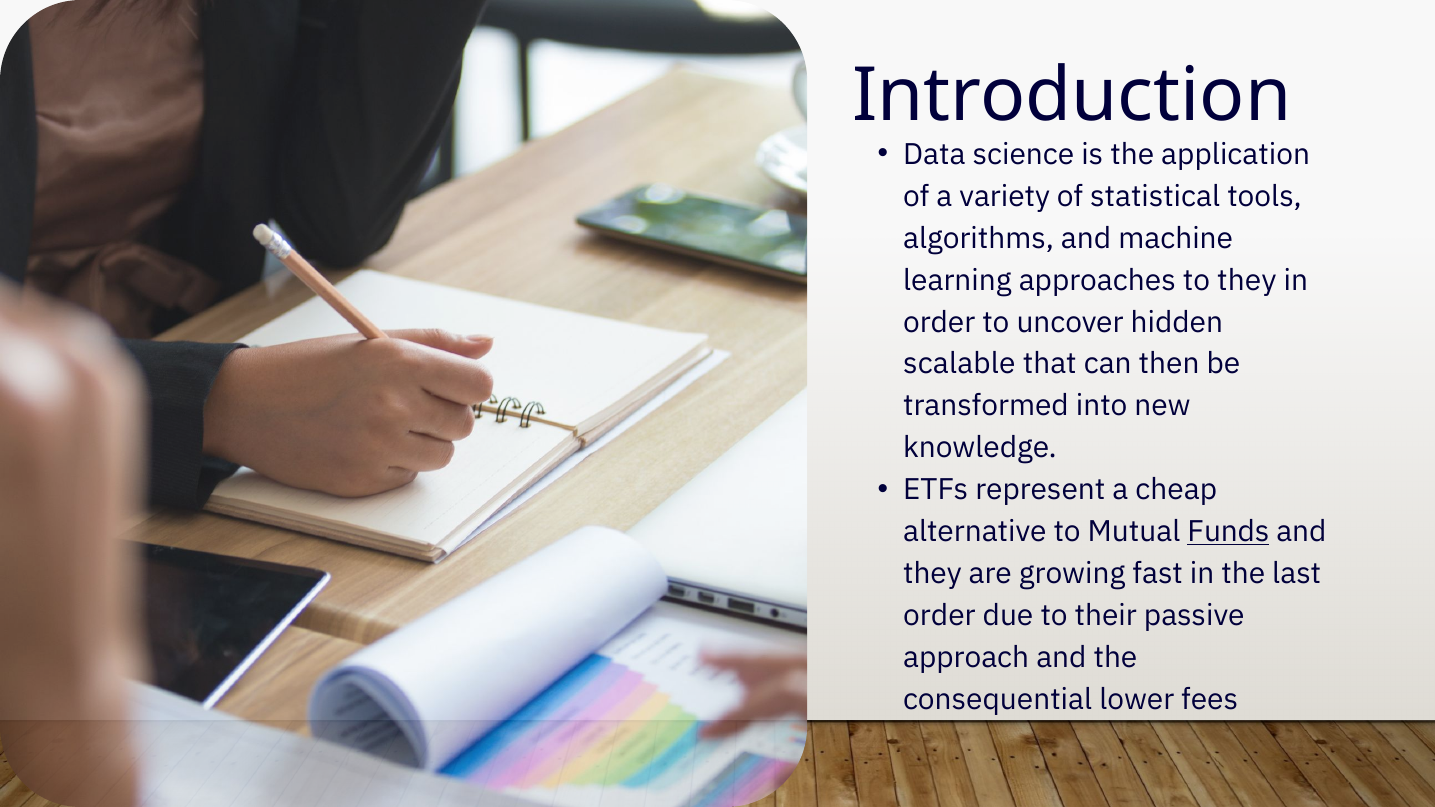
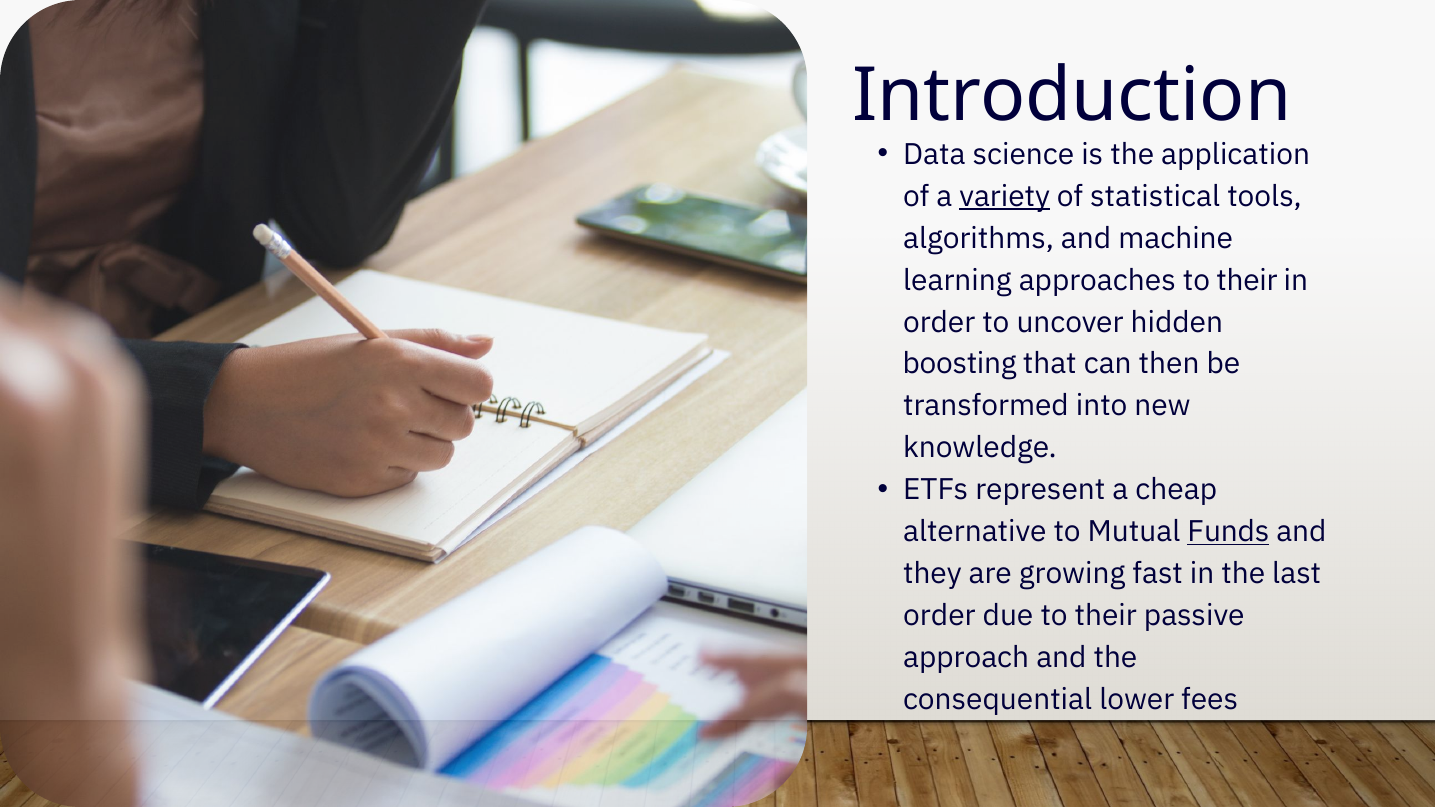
variety underline: none -> present
approaches to they: they -> their
scalable: scalable -> boosting
